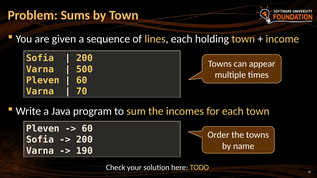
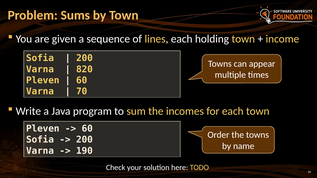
500: 500 -> 820
